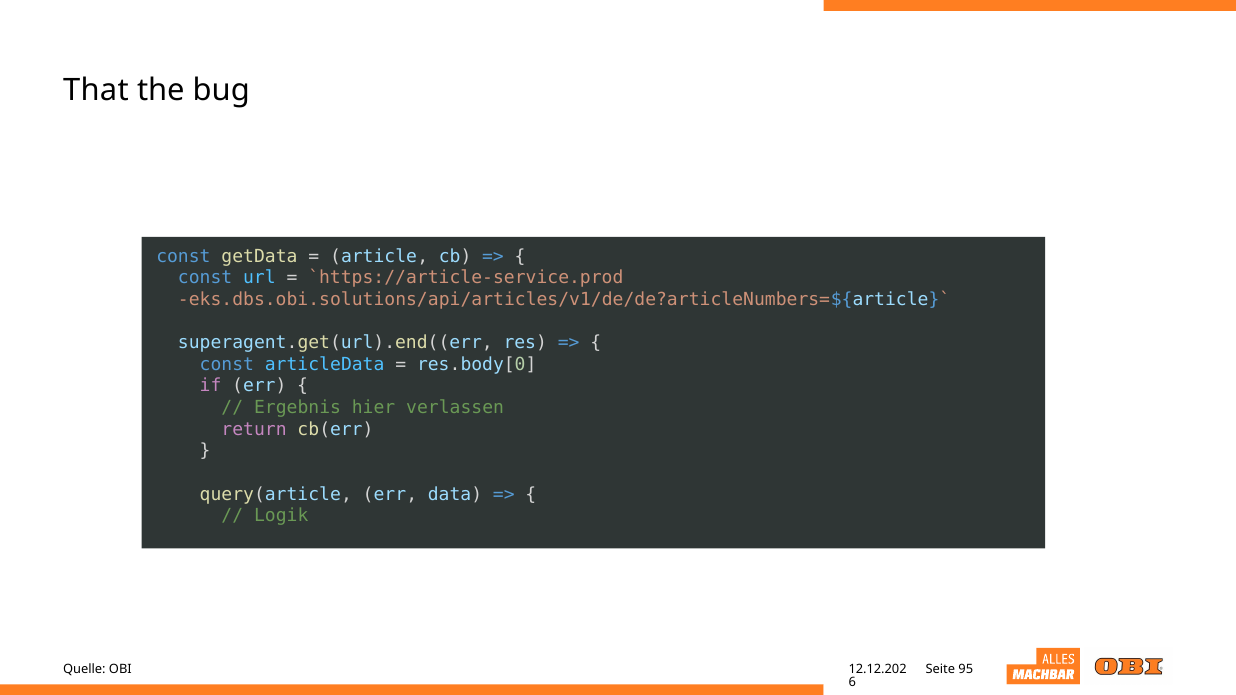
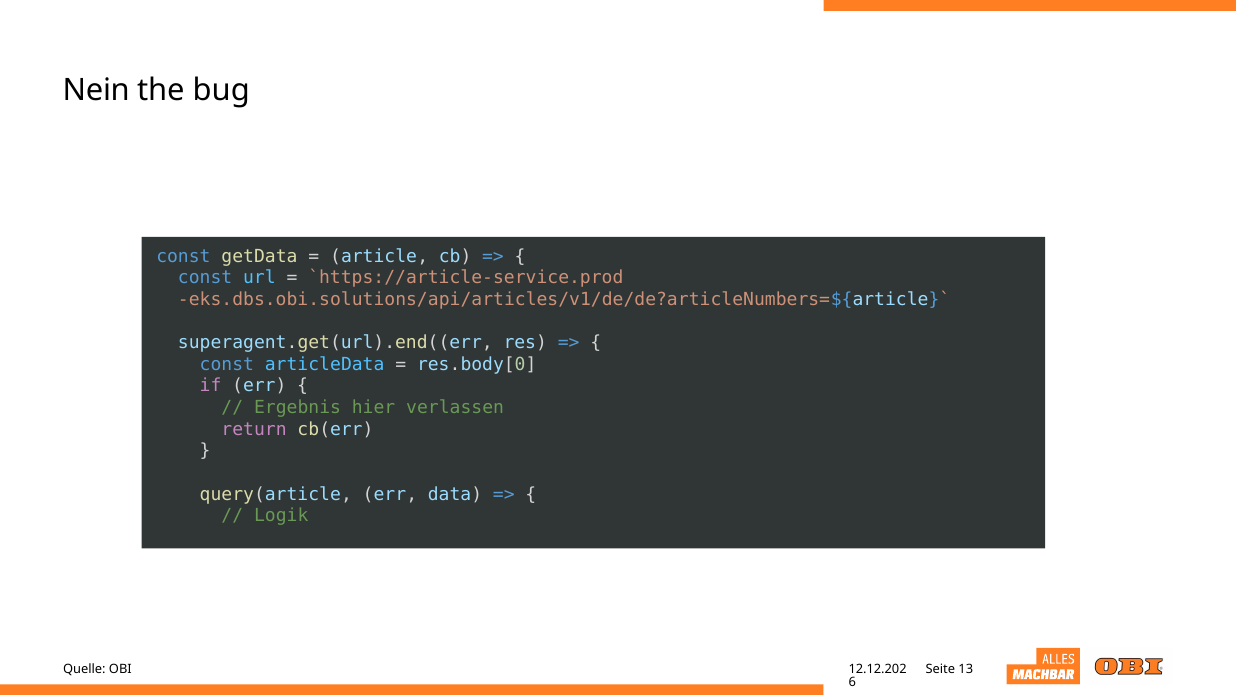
That: That -> Nein
95: 95 -> 13
